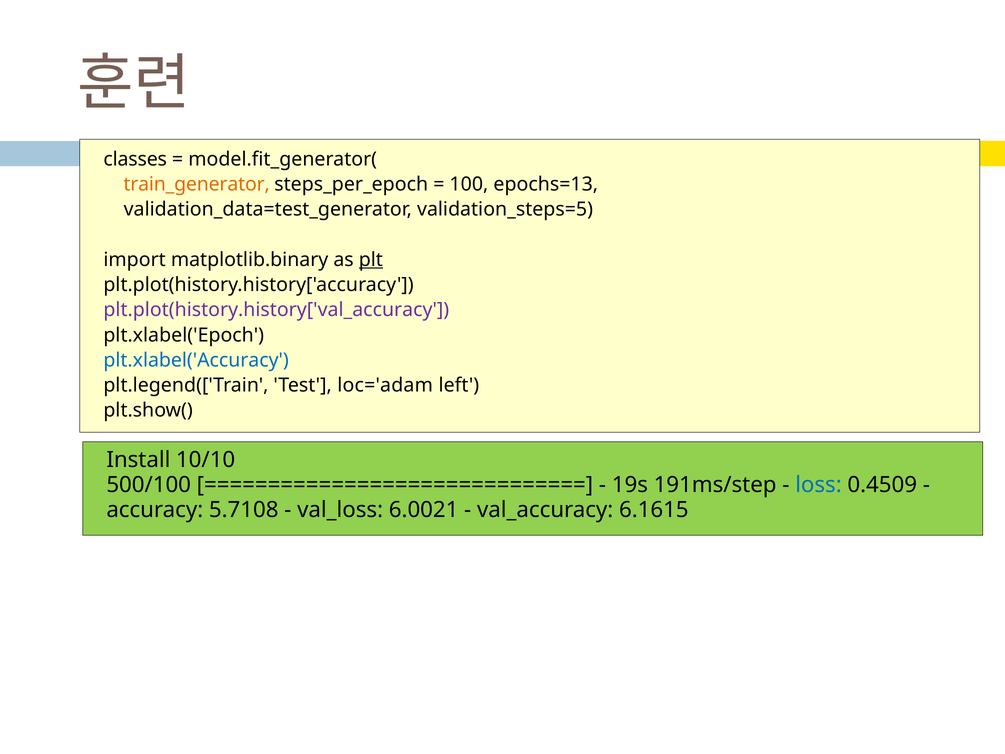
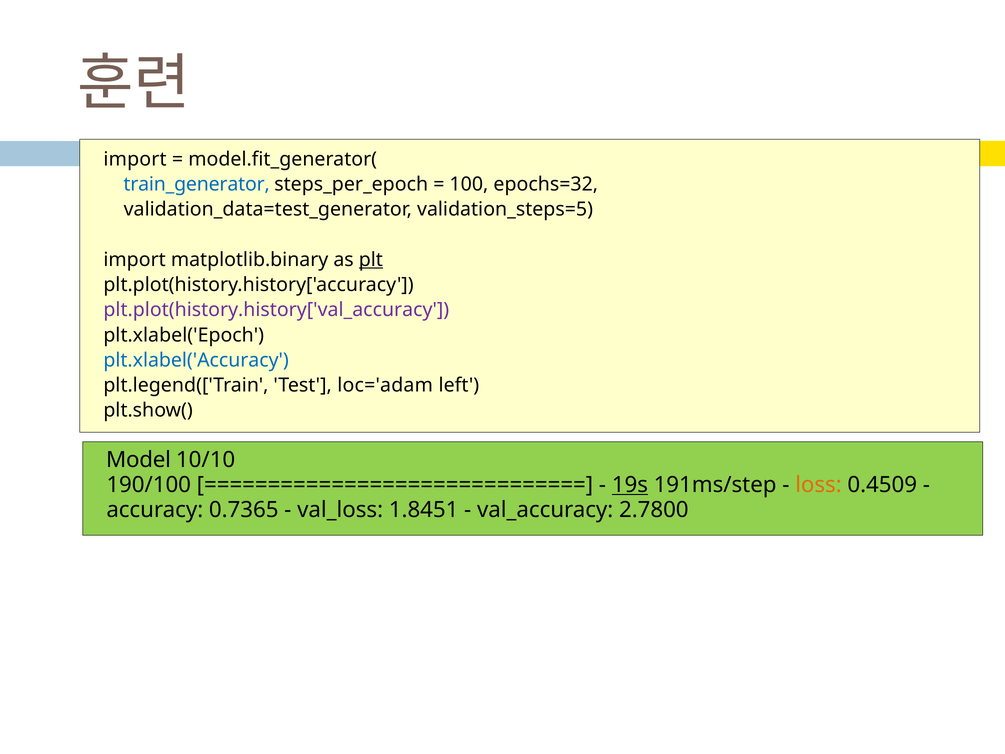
classes at (135, 159): classes -> import
train_generator colour: orange -> blue
epochs=13: epochs=13 -> epochs=32
Install: Install -> Model
500/100: 500/100 -> 190/100
19s underline: none -> present
loss colour: blue -> orange
5.7108: 5.7108 -> 0.7365
6.0021: 6.0021 -> 1.8451
6.1615: 6.1615 -> 2.7800
